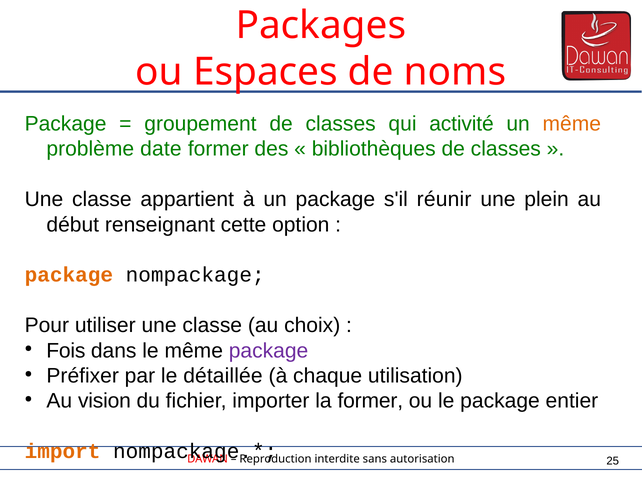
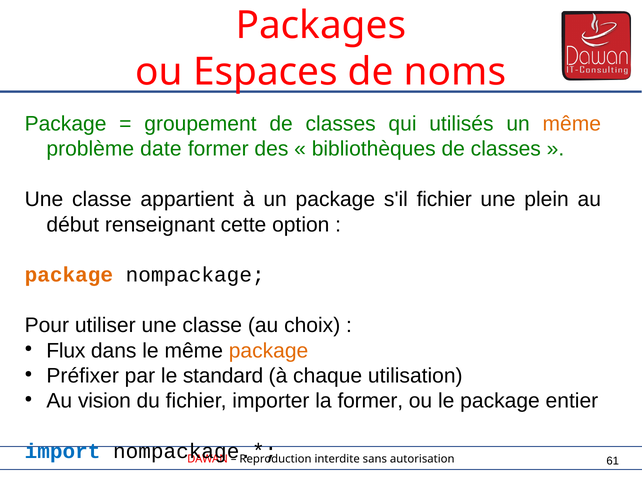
activité: activité -> utilisés
s'il réunir: réunir -> fichier
Fois: Fois -> Flux
package at (269, 351) colour: purple -> orange
détaillée: détaillée -> standard
import colour: orange -> blue
25: 25 -> 61
